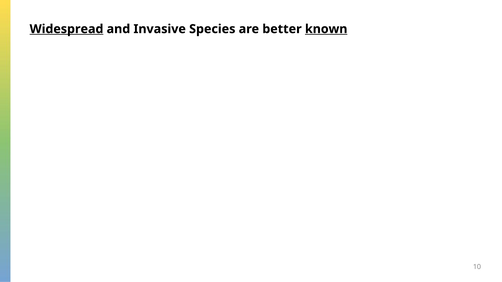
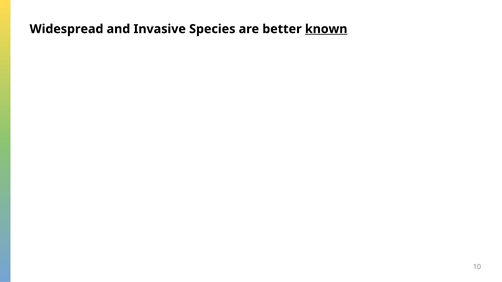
Widespread underline: present -> none
